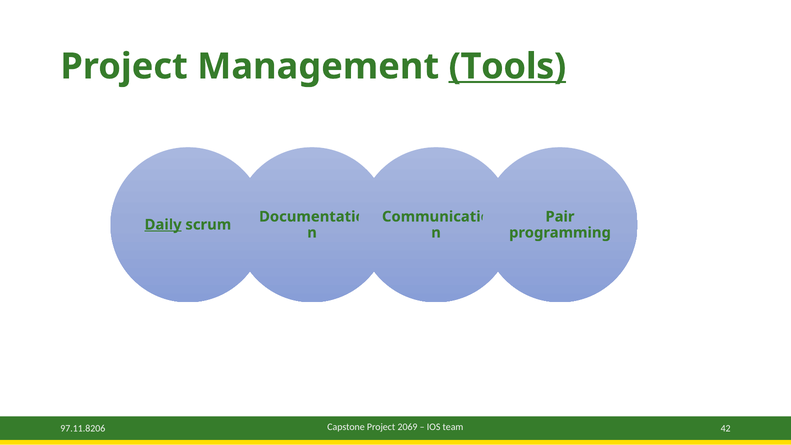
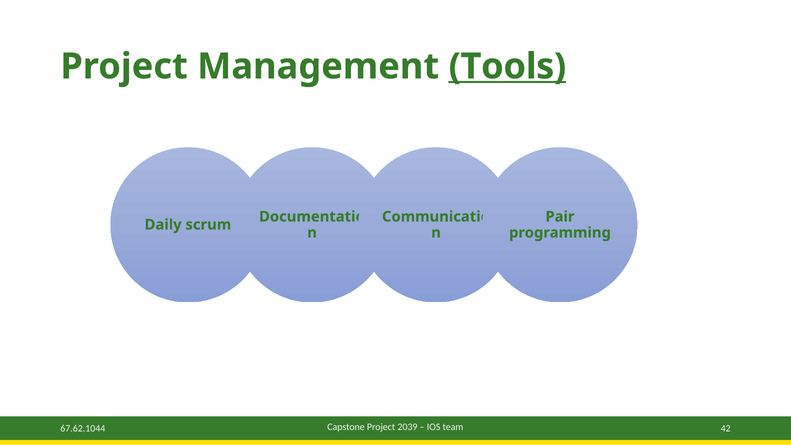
Daily underline: present -> none
2069: 2069 -> 2039
97.11.8206: 97.11.8206 -> 67.62.1044
